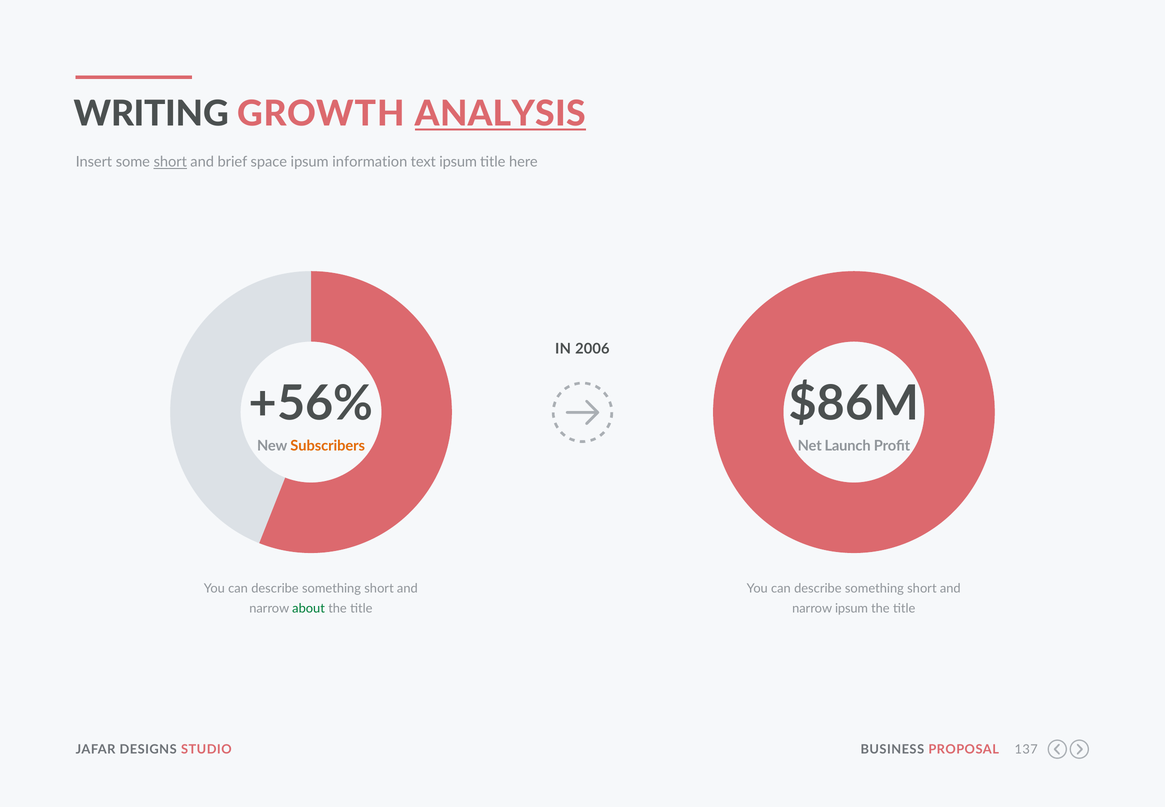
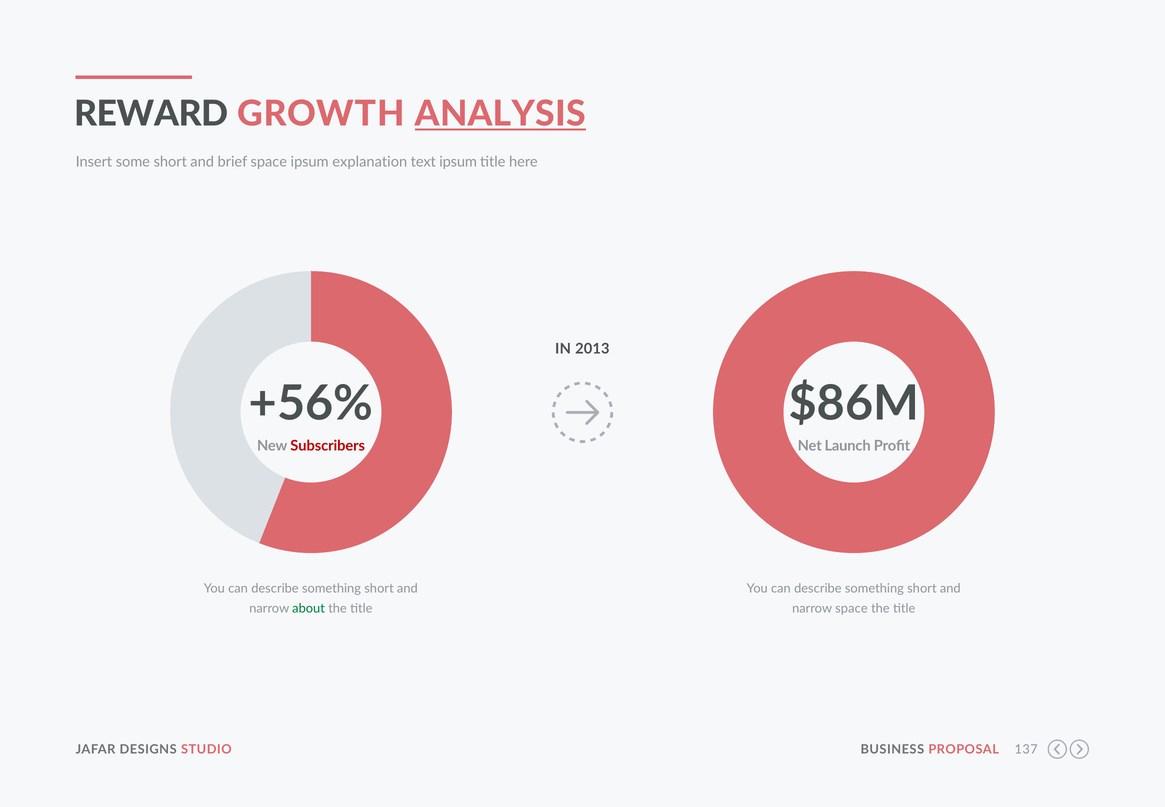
WRITING: WRITING -> REWARD
short at (170, 162) underline: present -> none
information: information -> explanation
2006: 2006 -> 2013
Subscribers colour: orange -> red
narrow ipsum: ipsum -> space
